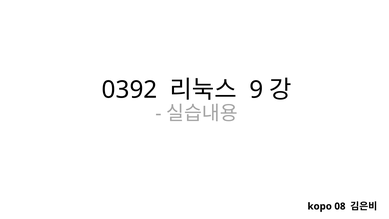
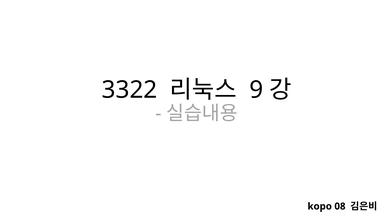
0392: 0392 -> 3322
